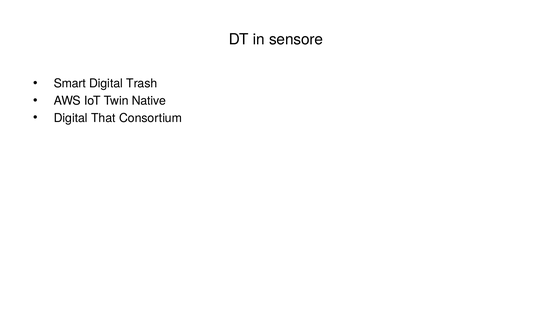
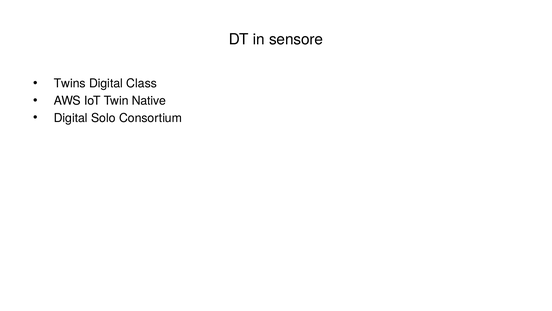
Smart: Smart -> Twins
Trash: Trash -> Class
That: That -> Solo
